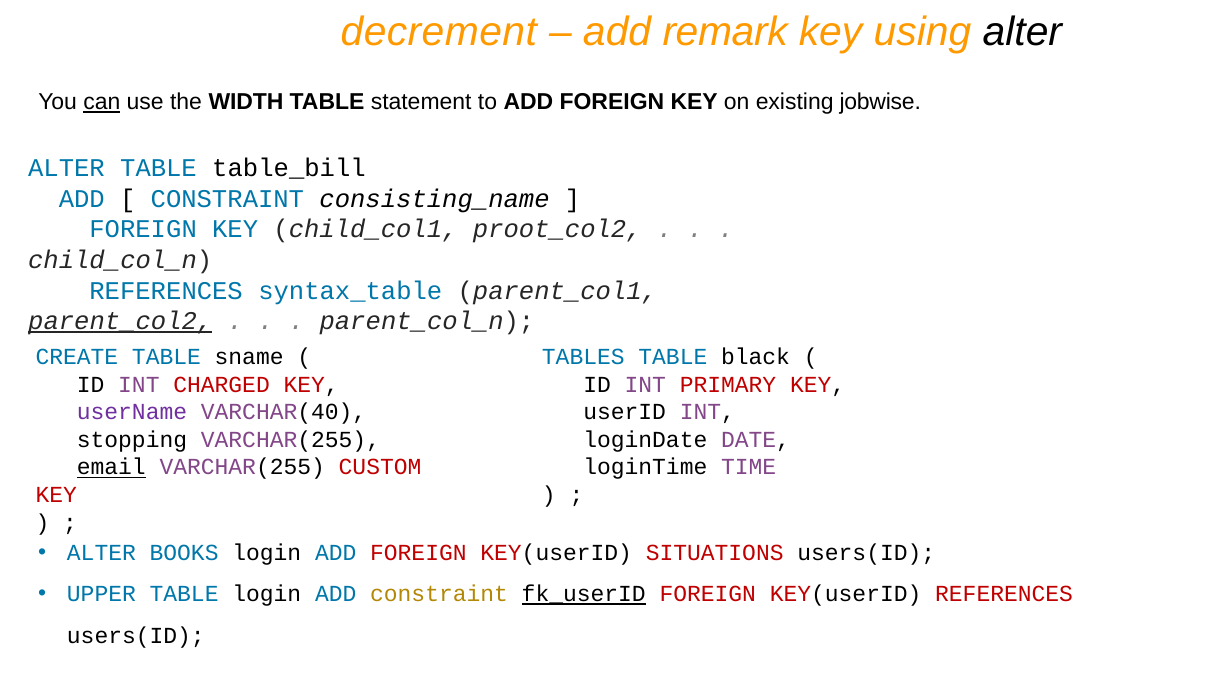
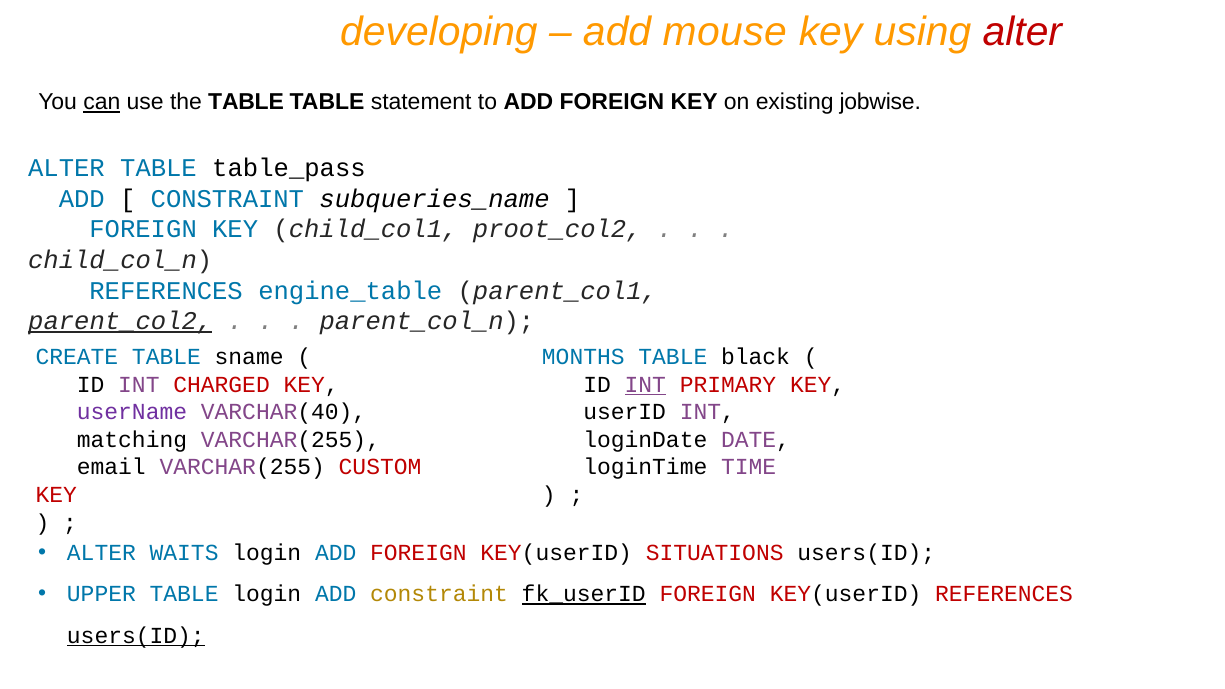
decrement: decrement -> developing
remark: remark -> mouse
alter at (1022, 32) colour: black -> red
the WIDTH: WIDTH -> TABLE
table_bill: table_bill -> table_pass
consisting_name: consisting_name -> subqueries_name
syntax_table: syntax_table -> engine_table
TABLES: TABLES -> MONTHS
INT at (645, 385) underline: none -> present
stopping: stopping -> matching
email underline: present -> none
BOOKS: BOOKS -> WAITS
users(ID at (136, 636) underline: none -> present
